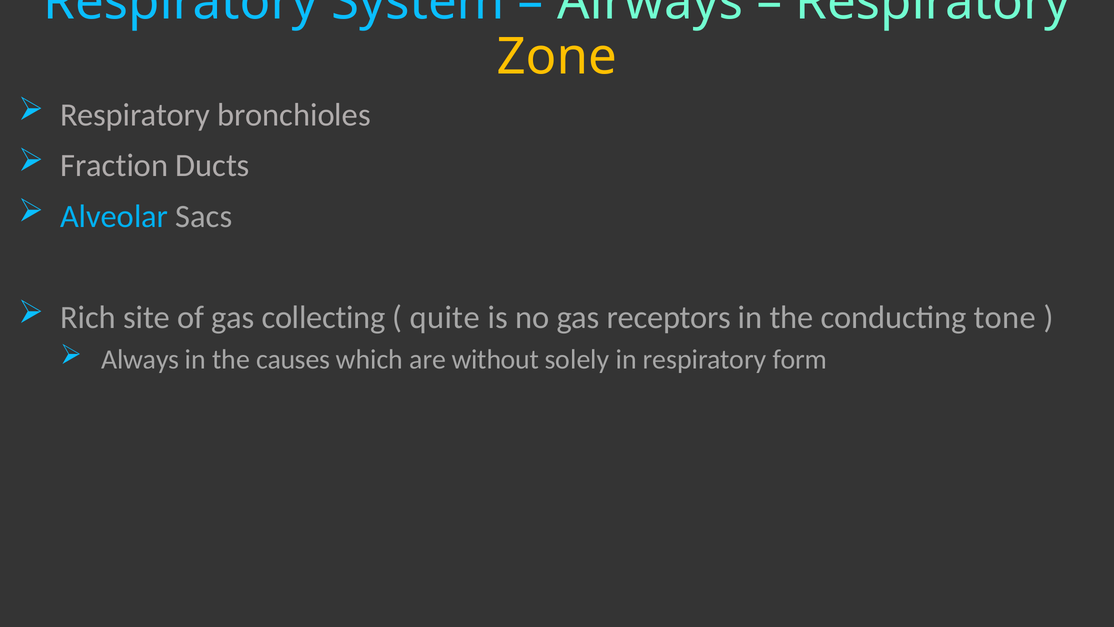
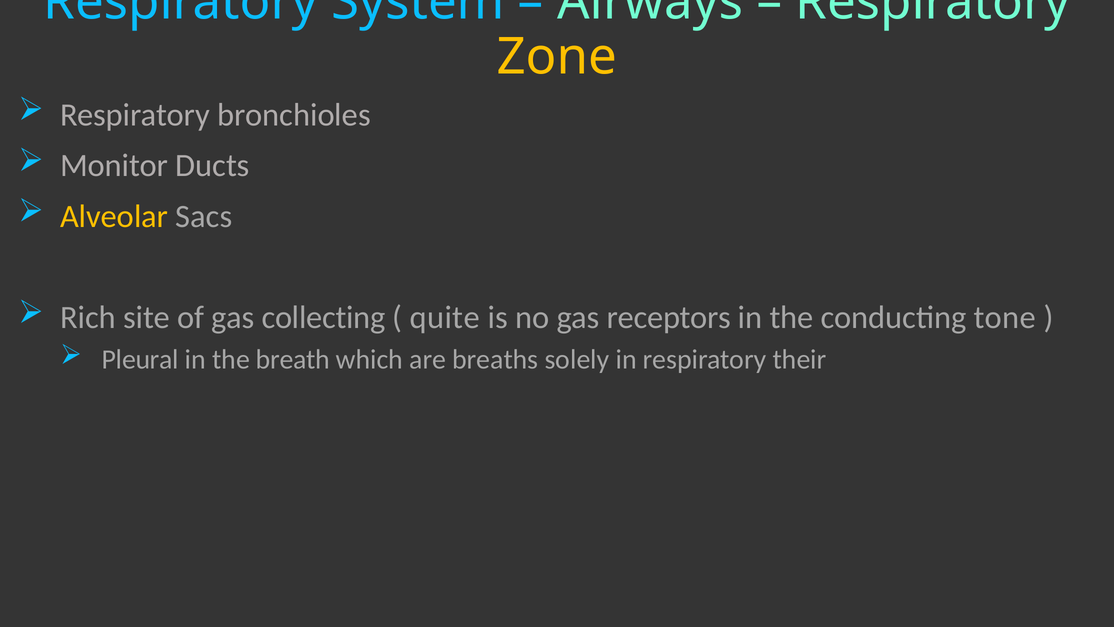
Fraction: Fraction -> Monitor
Alveolar colour: light blue -> yellow
Always: Always -> Pleural
causes: causes -> breath
without: without -> breaths
form: form -> their
